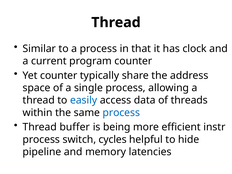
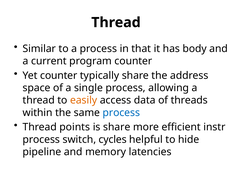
clock: clock -> body
easily colour: blue -> orange
buffer: buffer -> points
is being: being -> share
